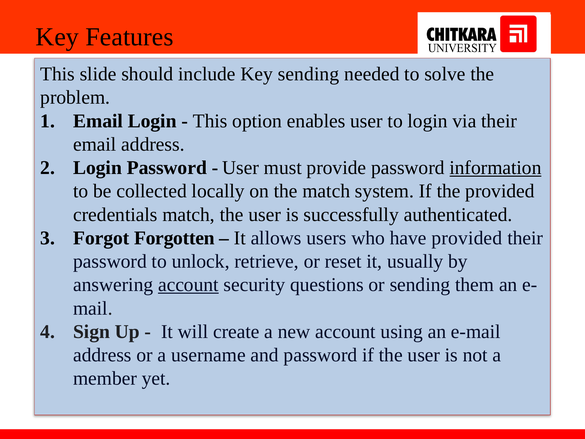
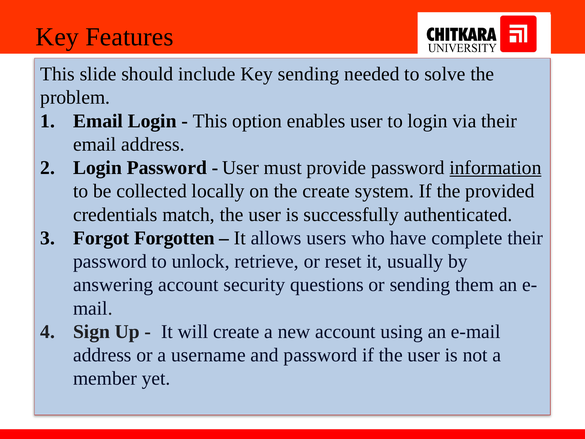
the match: match -> create
have provided: provided -> complete
account at (188, 285) underline: present -> none
